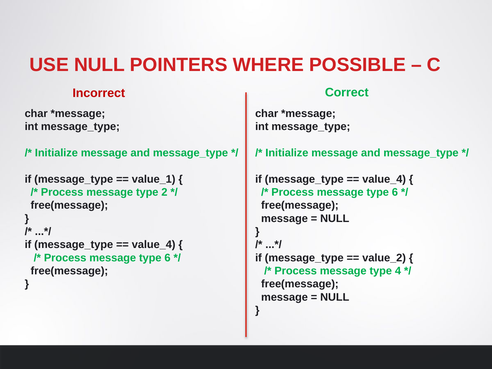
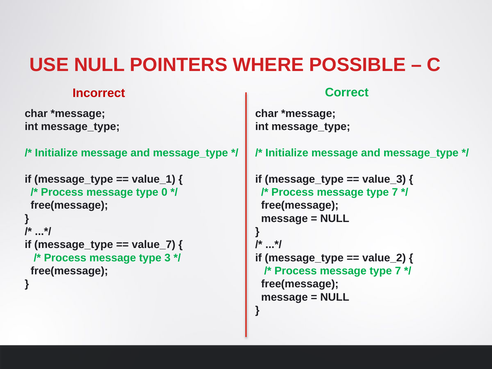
value_4 at (384, 179): value_4 -> value_3
2: 2 -> 0
6 at (395, 192): 6 -> 7
value_4 at (154, 245): value_4 -> value_7
6 at (167, 258): 6 -> 3
4 at (398, 271): 4 -> 7
